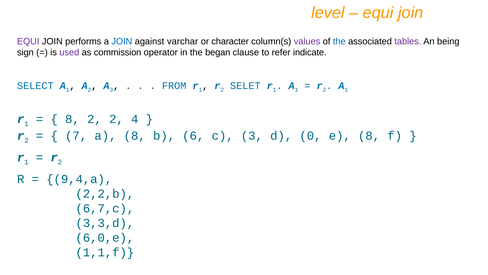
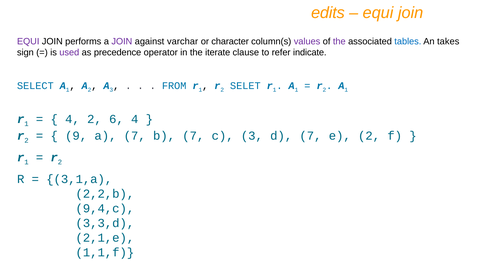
level: level -> edits
JOIN at (122, 41) colour: blue -> purple
the at (339, 41) colour: blue -> purple
tables colour: purple -> blue
being: being -> takes
commission: commission -> precedence
began: began -> iterate
8 at (72, 119): 8 -> 4
2 2: 2 -> 6
7: 7 -> 9
a 8: 8 -> 7
b 6: 6 -> 7
d 0: 0 -> 7
e 8: 8 -> 2
9,4,a: 9,4,a -> 3,1,a
6,7,c: 6,7,c -> 9,4,c
6,0,e: 6,0,e -> 2,1,e
